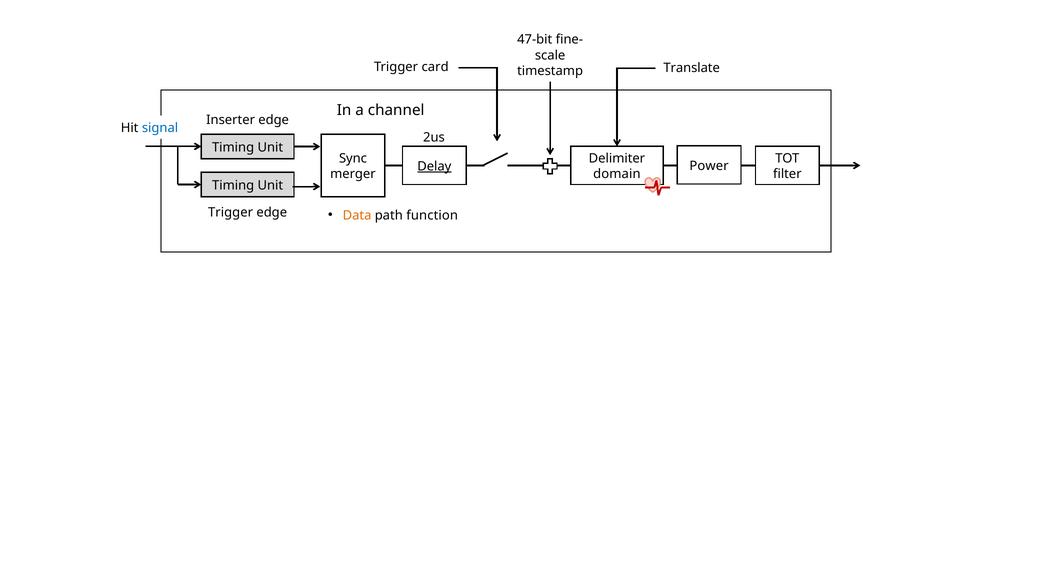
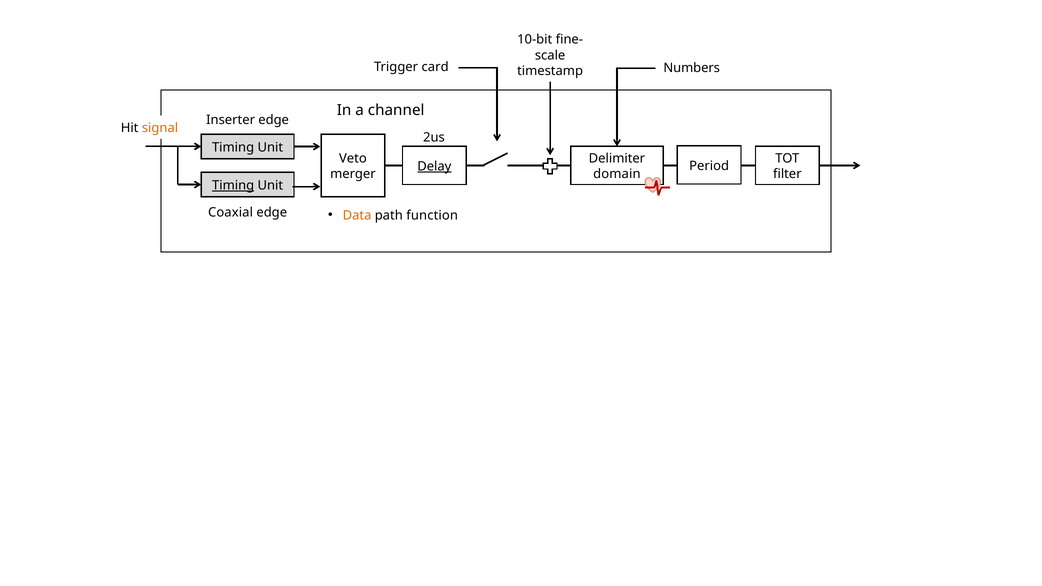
47-bit: 47-bit -> 10-bit
Translate: Translate -> Numbers
signal colour: blue -> orange
Sync: Sync -> Veto
Power: Power -> Period
Timing at (233, 185) underline: none -> present
Trigger at (231, 213): Trigger -> Coaxial
